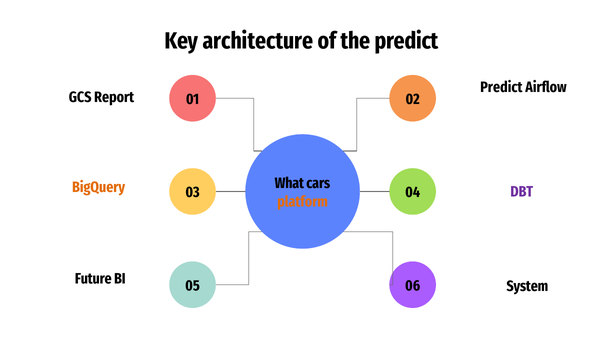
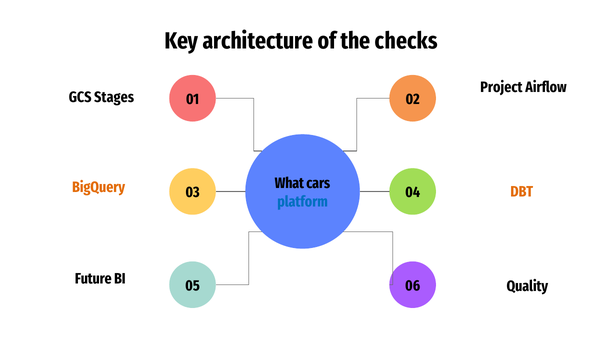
the predict: predict -> checks
Predict at (501, 87): Predict -> Project
Report: Report -> Stages
DBT colour: purple -> orange
platform colour: orange -> blue
System: System -> Quality
